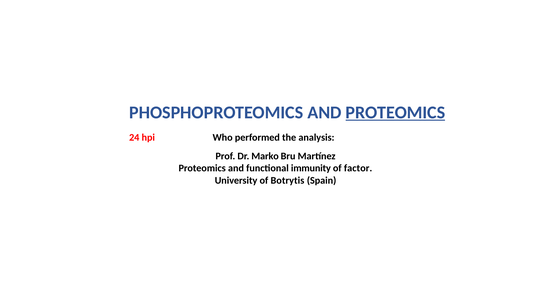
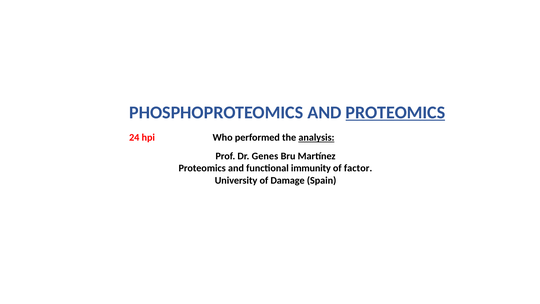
analysis underline: none -> present
Marko: Marko -> Genes
Botrytis: Botrytis -> Damage
